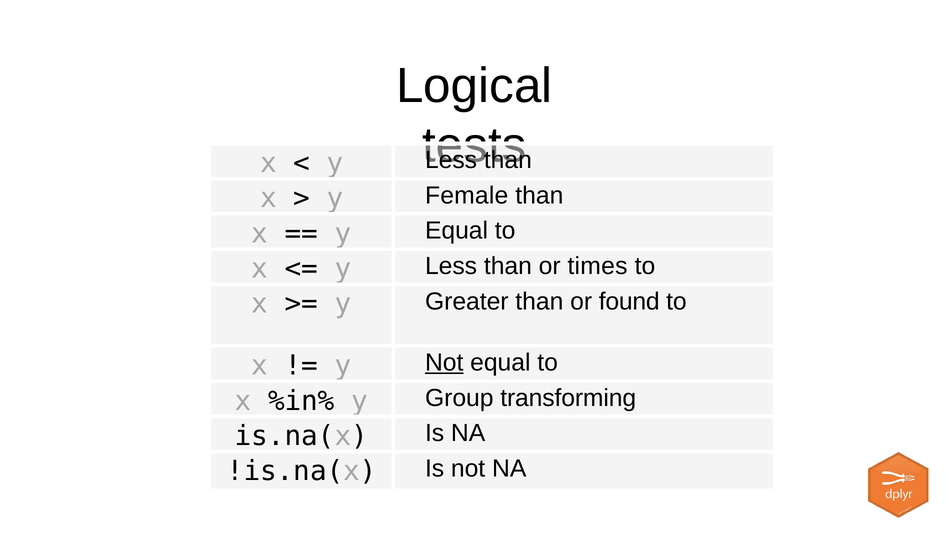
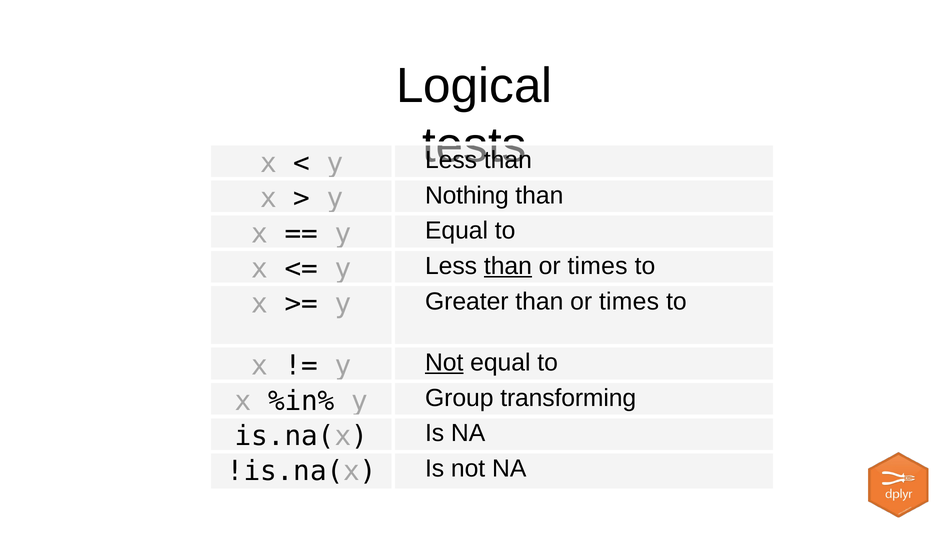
Female: Female -> Nothing
than at (508, 266) underline: none -> present
Greater than or found: found -> times
